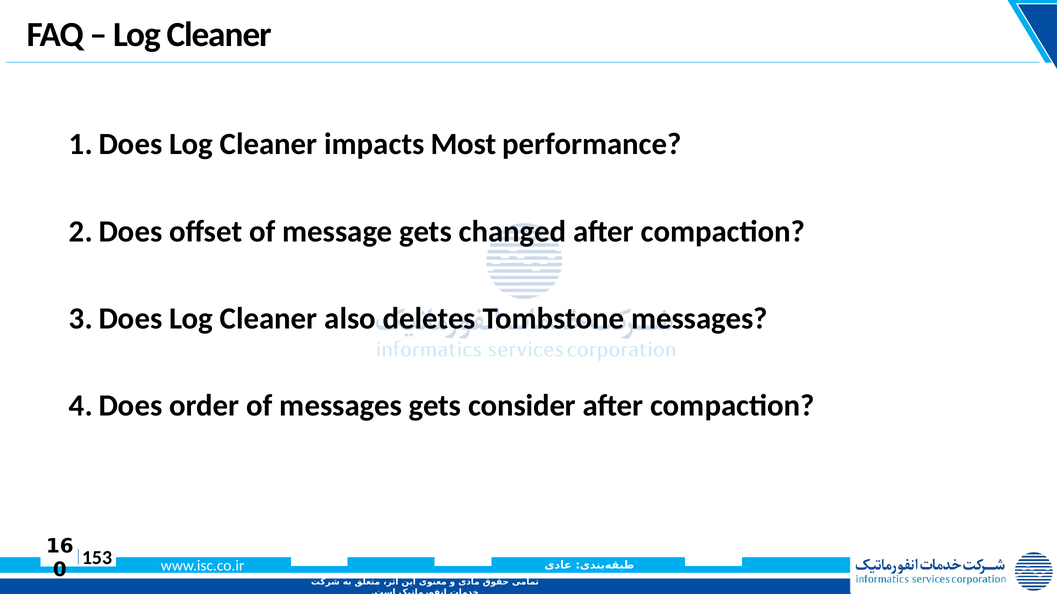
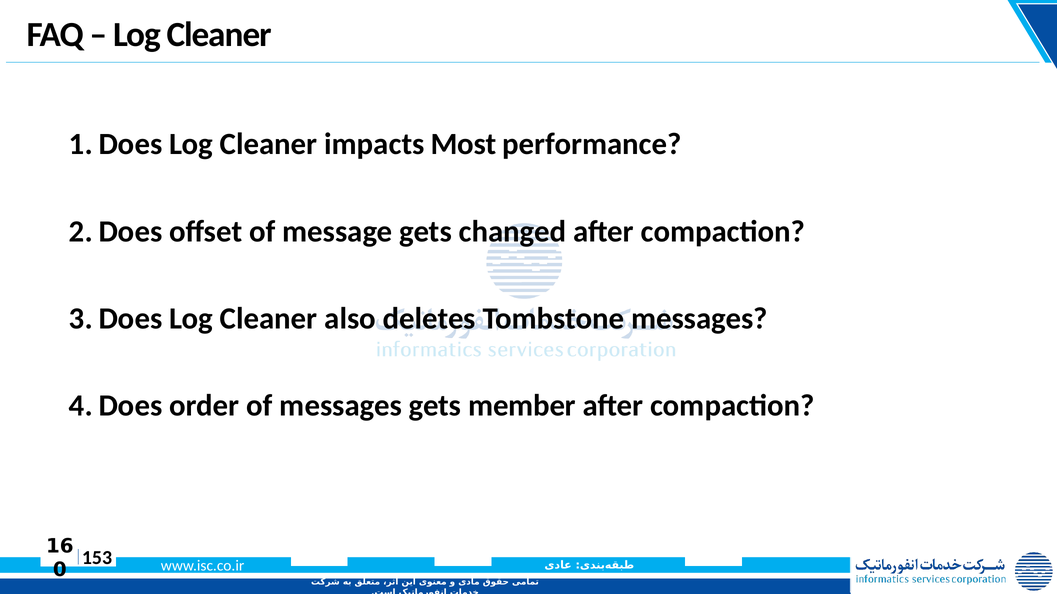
consider: consider -> member
